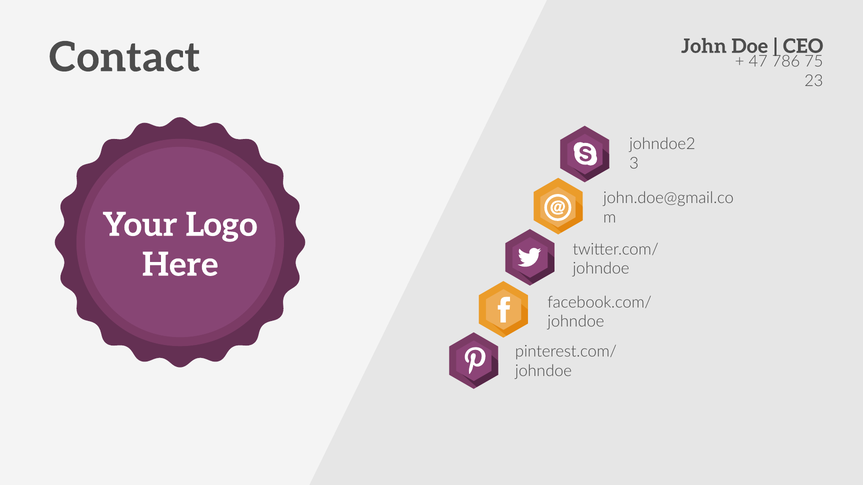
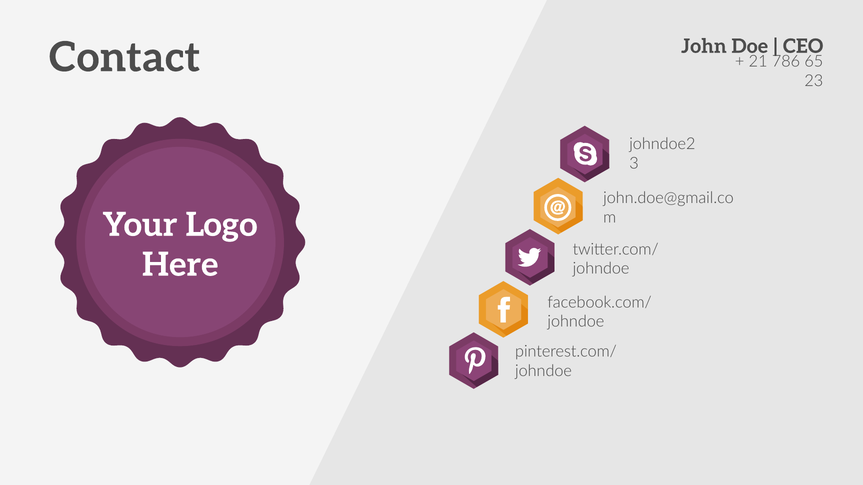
47: 47 -> 21
75: 75 -> 65
